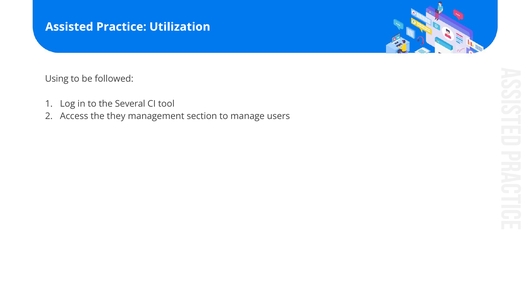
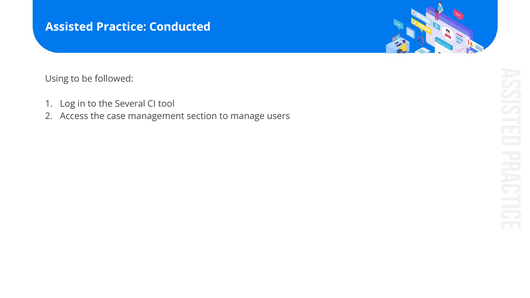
Utilization: Utilization -> Conducted
they: they -> case
